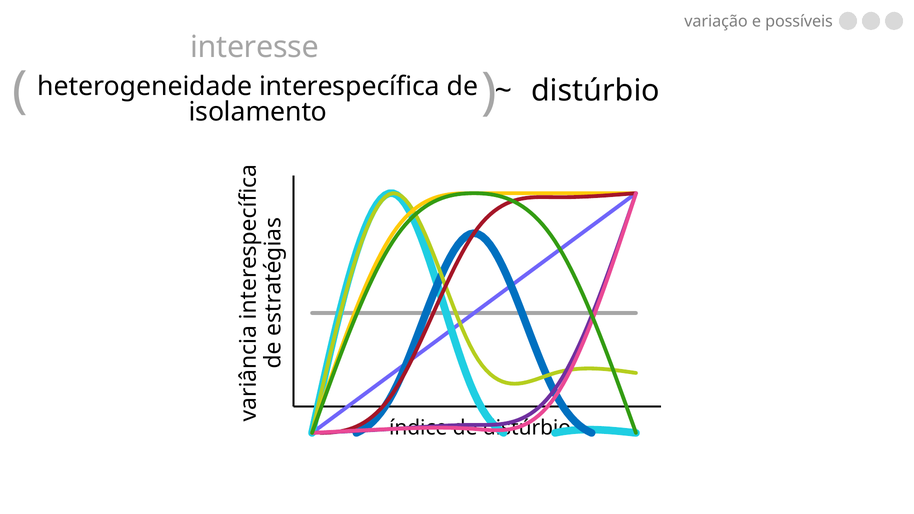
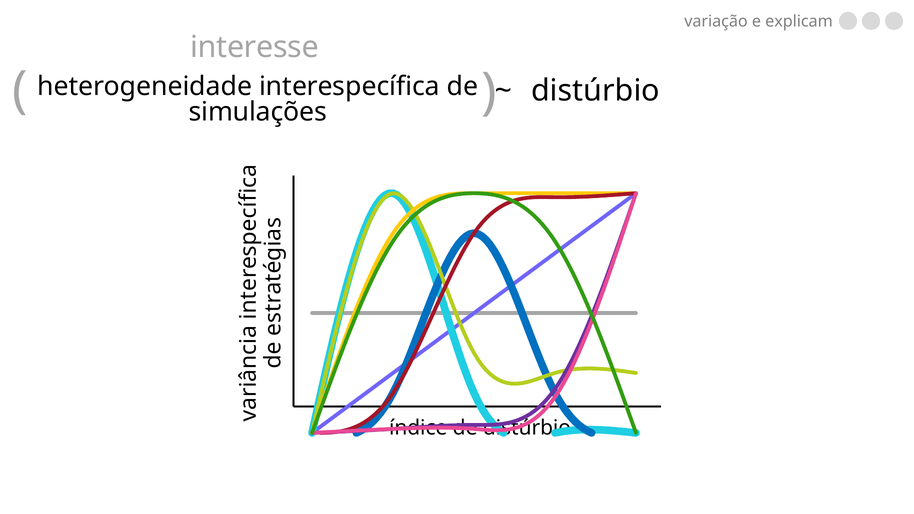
possíveis: possíveis -> explicam
isolamento: isolamento -> simulações
